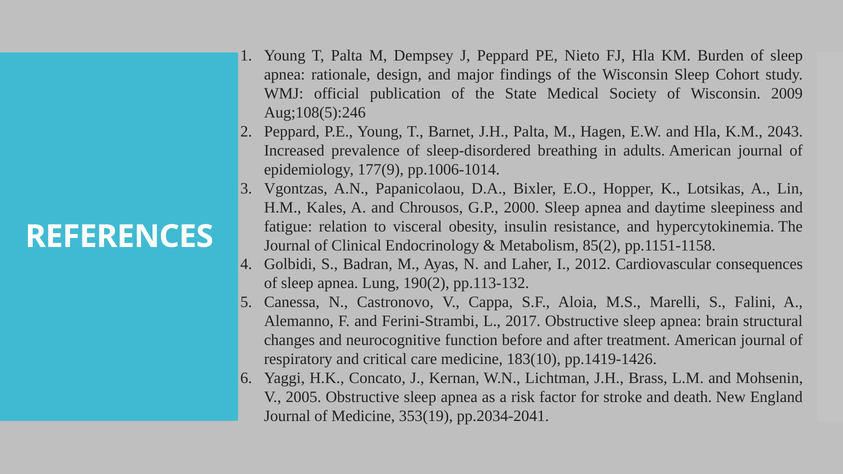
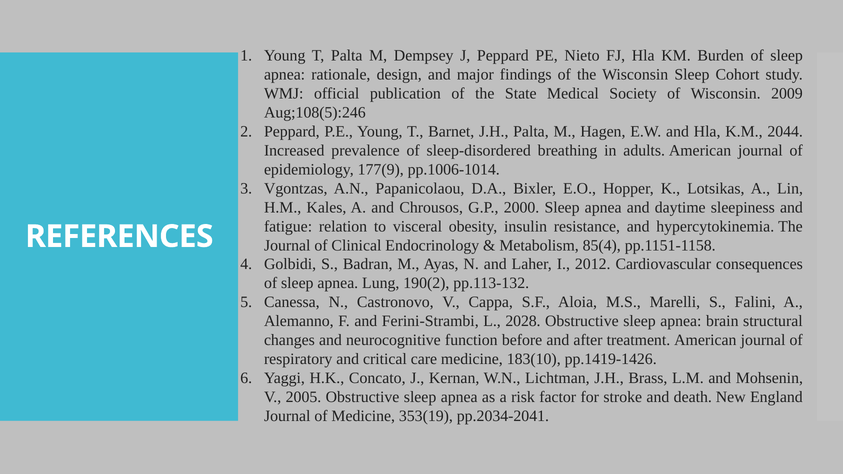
2043: 2043 -> 2044
85(2: 85(2 -> 85(4
2017: 2017 -> 2028
